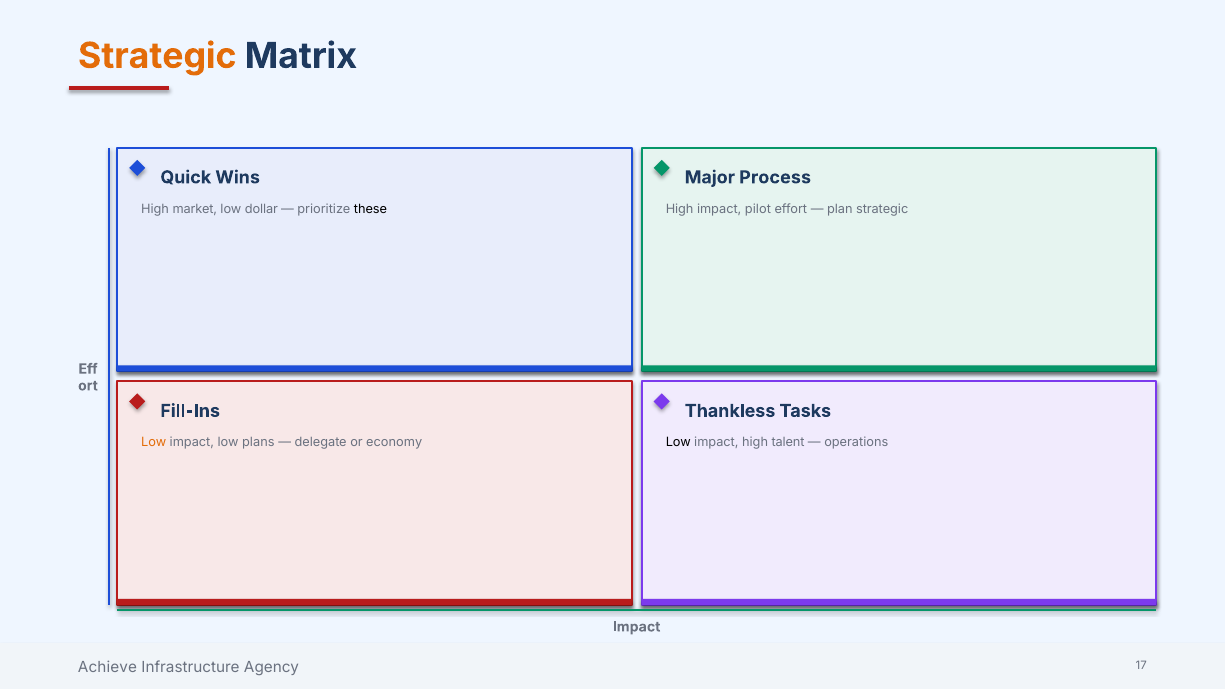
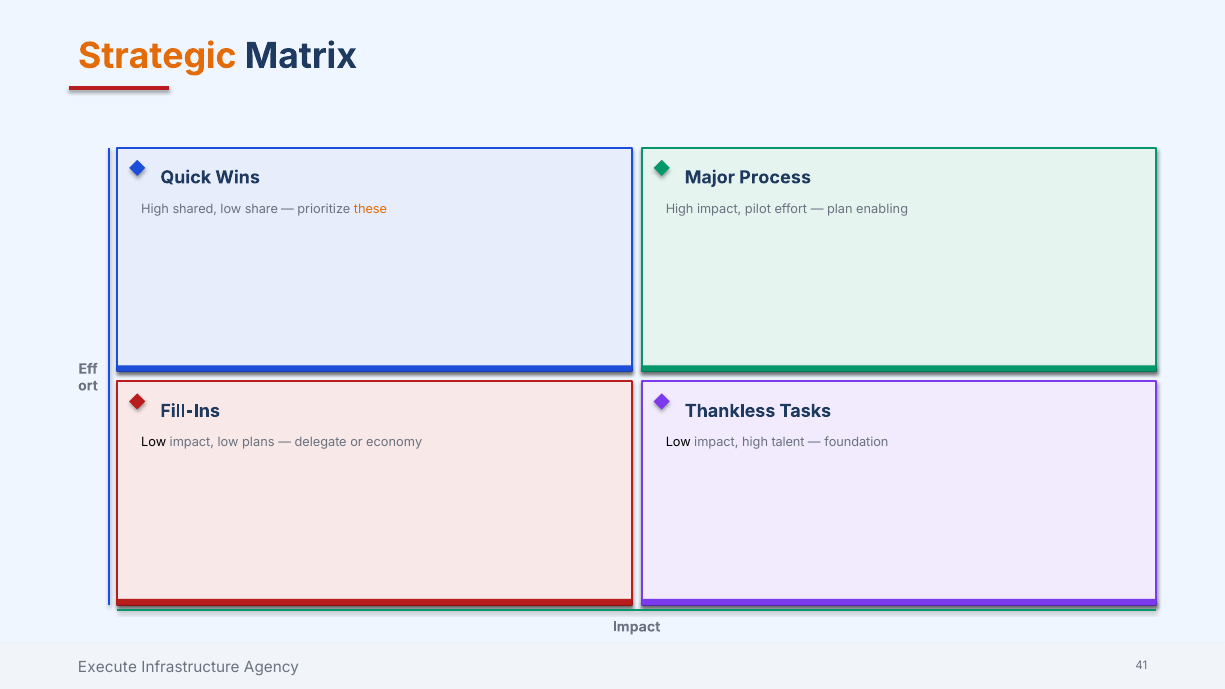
market: market -> shared
dollar: dollar -> share
these colour: black -> orange
plan strategic: strategic -> enabling
Low at (154, 443) colour: orange -> black
operations: operations -> foundation
Achieve: Achieve -> Execute
17: 17 -> 41
